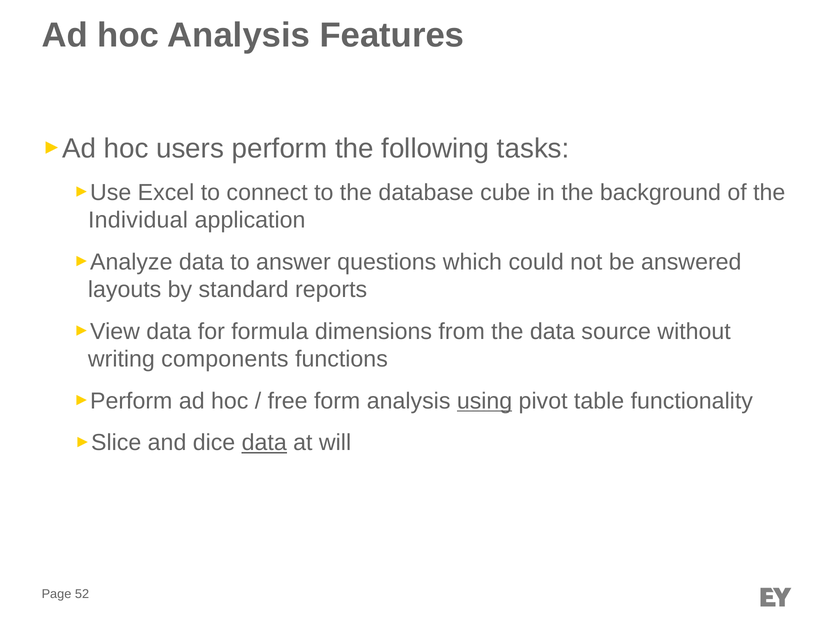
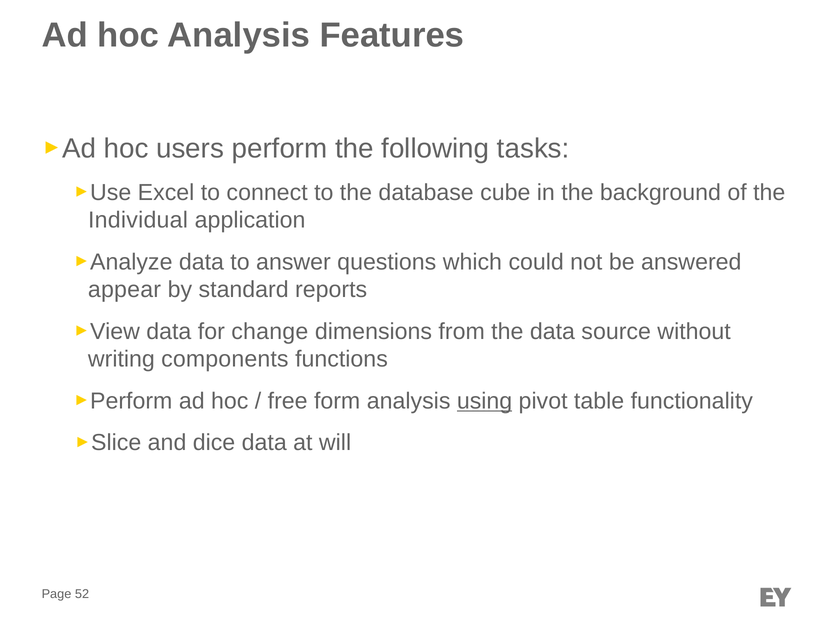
layouts: layouts -> appear
formula: formula -> change
data at (264, 443) underline: present -> none
